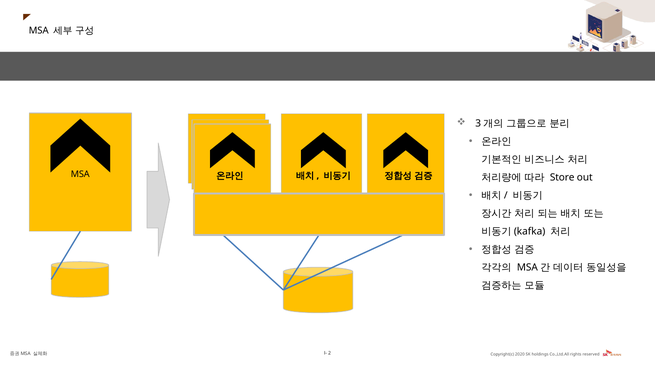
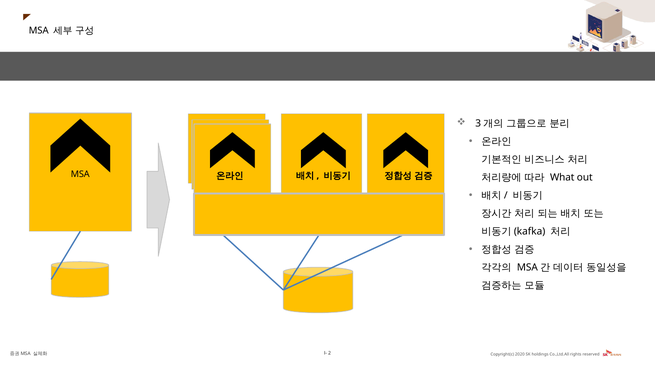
Store: Store -> What
